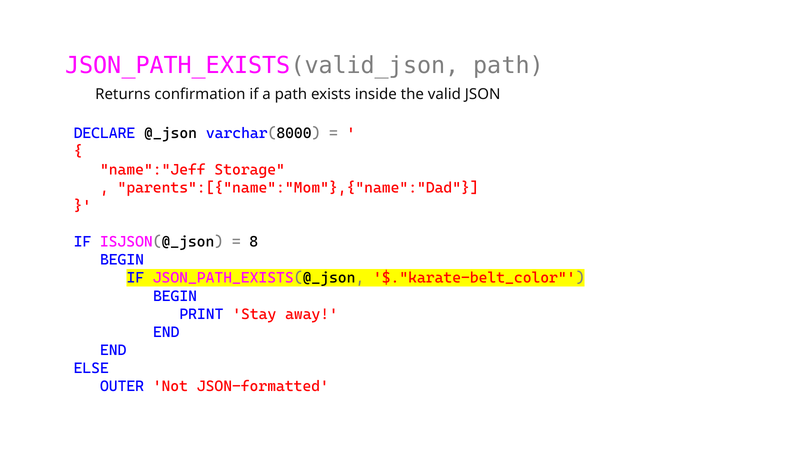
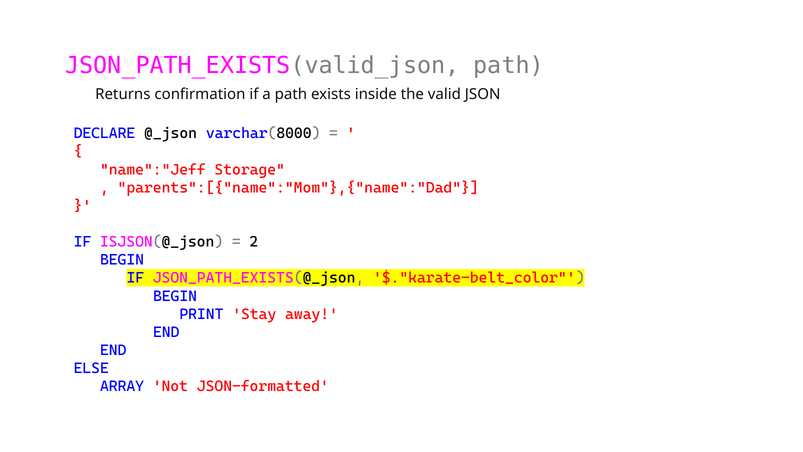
8: 8 -> 2
OUTER: OUTER -> ARRAY
